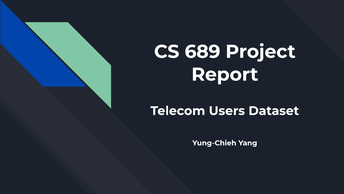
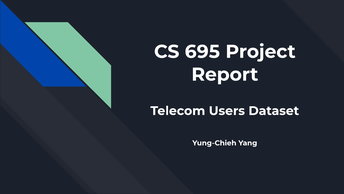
689: 689 -> 695
